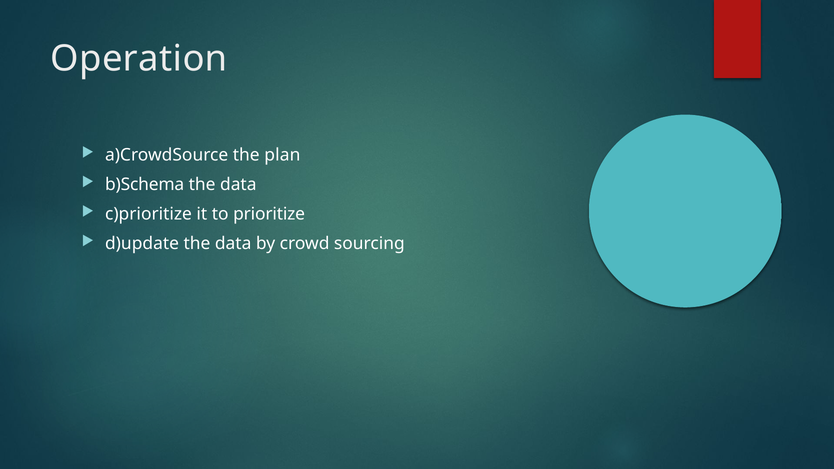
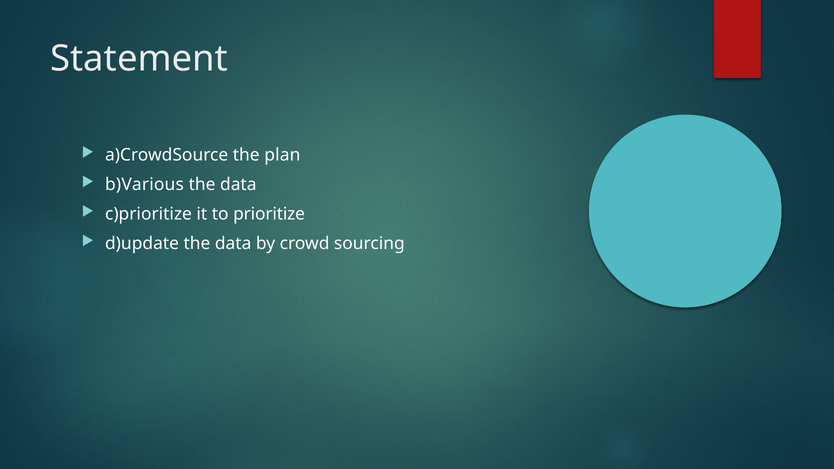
Operation: Operation -> Statement
b)Schema: b)Schema -> b)Various
